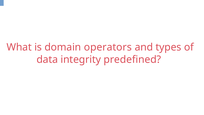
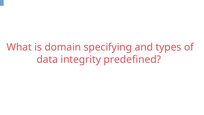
operators: operators -> specifying
